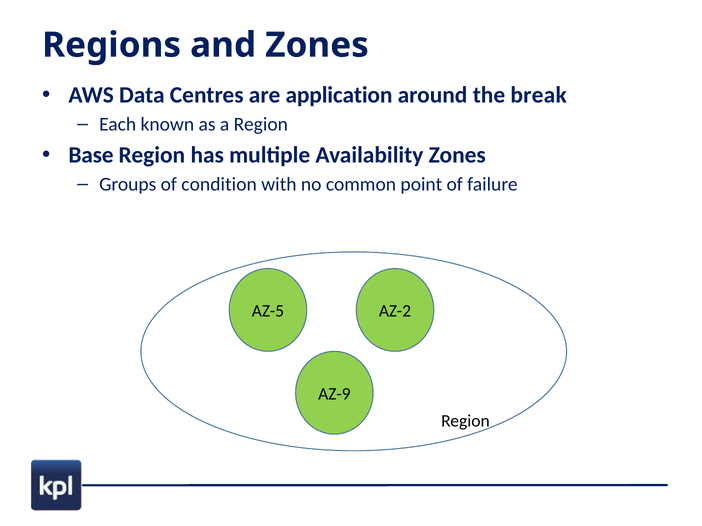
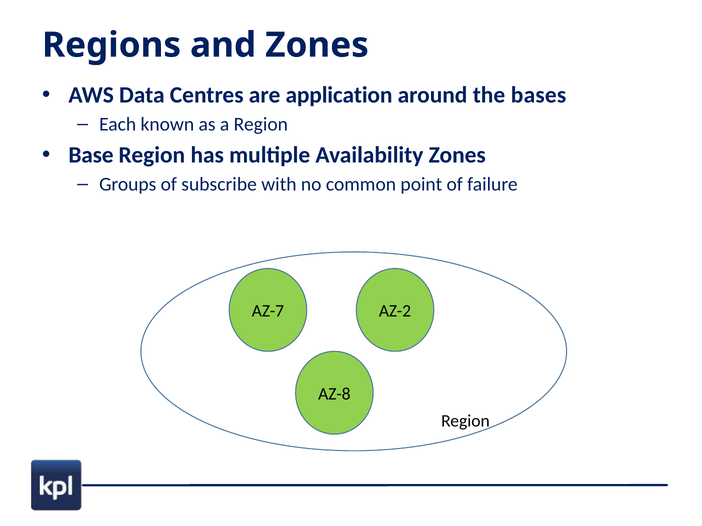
break: break -> bases
condition: condition -> subscribe
AZ-5: AZ-5 -> AZ-7
AZ-9: AZ-9 -> AZ-8
